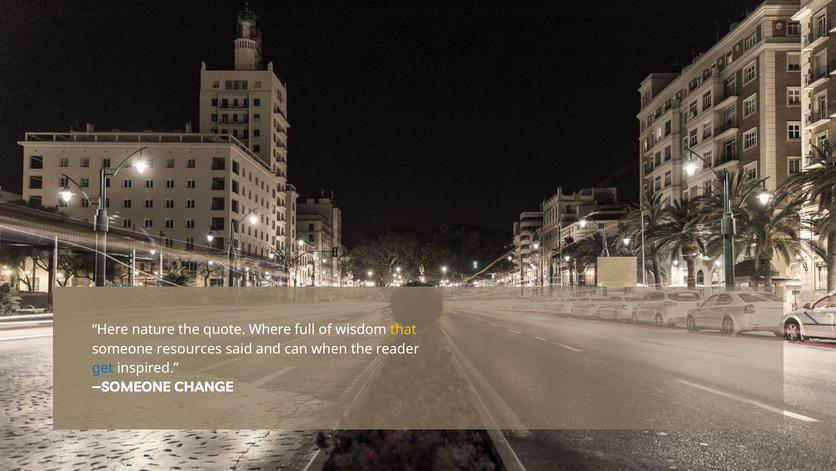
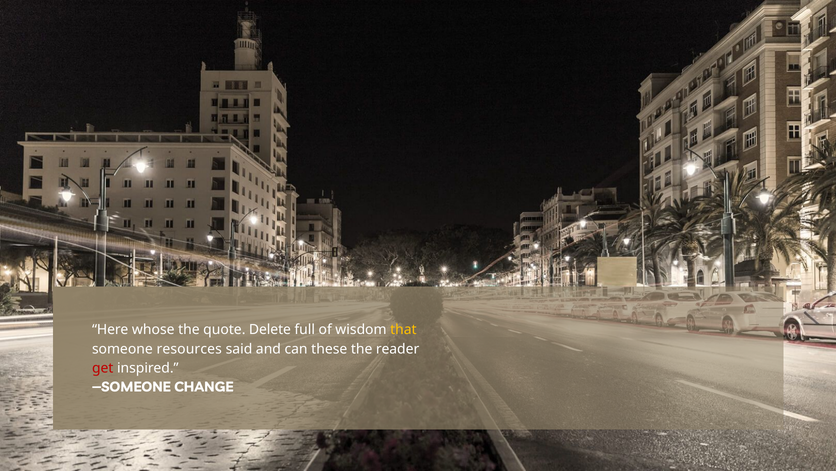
nature: nature -> whose
Where: Where -> Delete
when: when -> these
get colour: blue -> red
